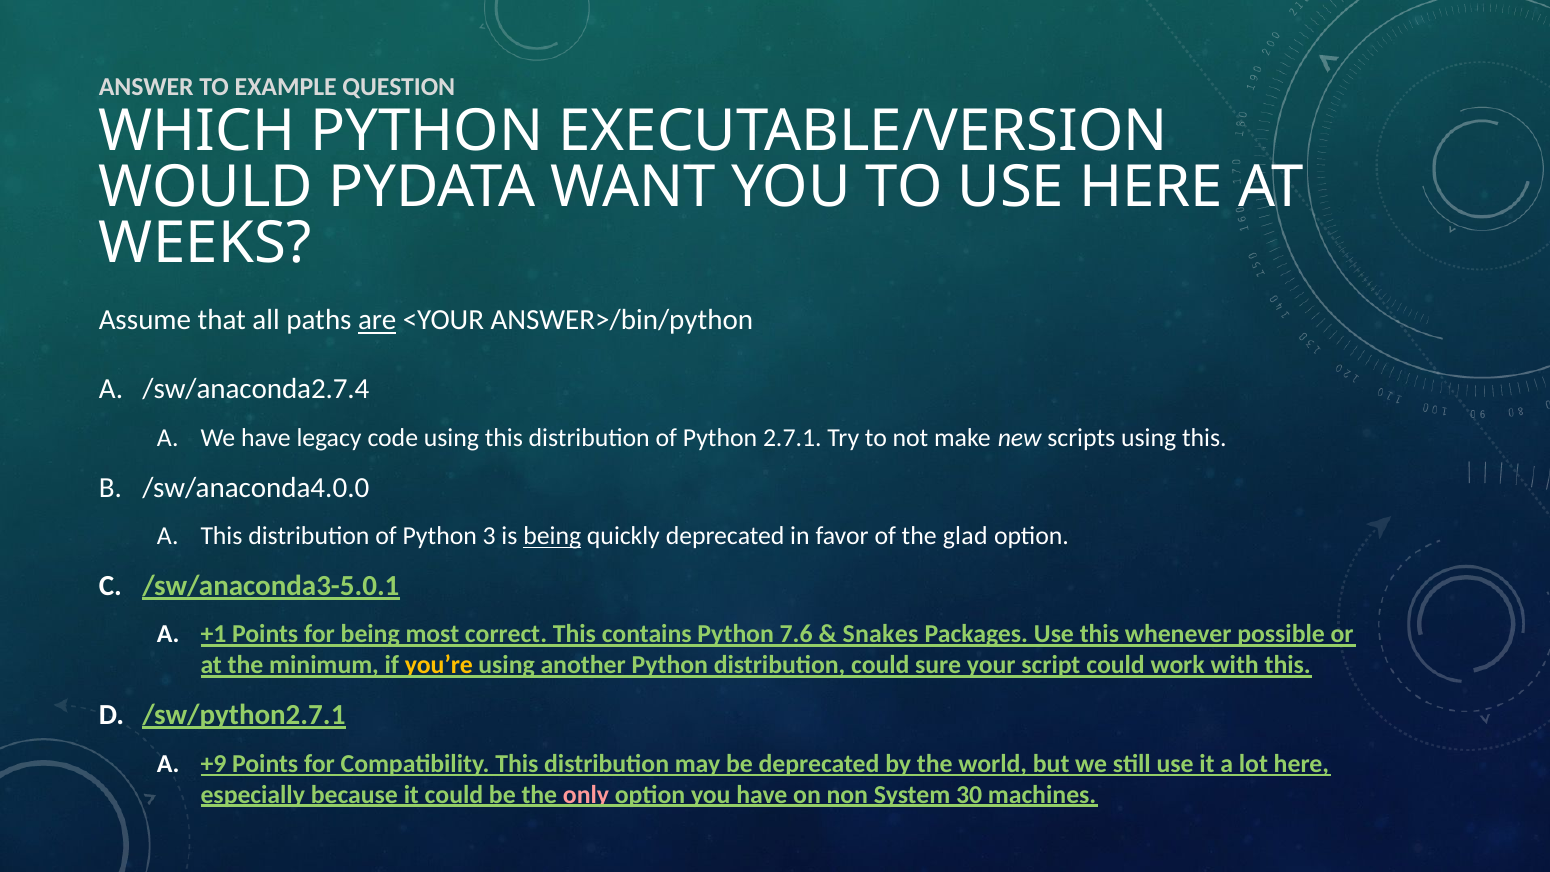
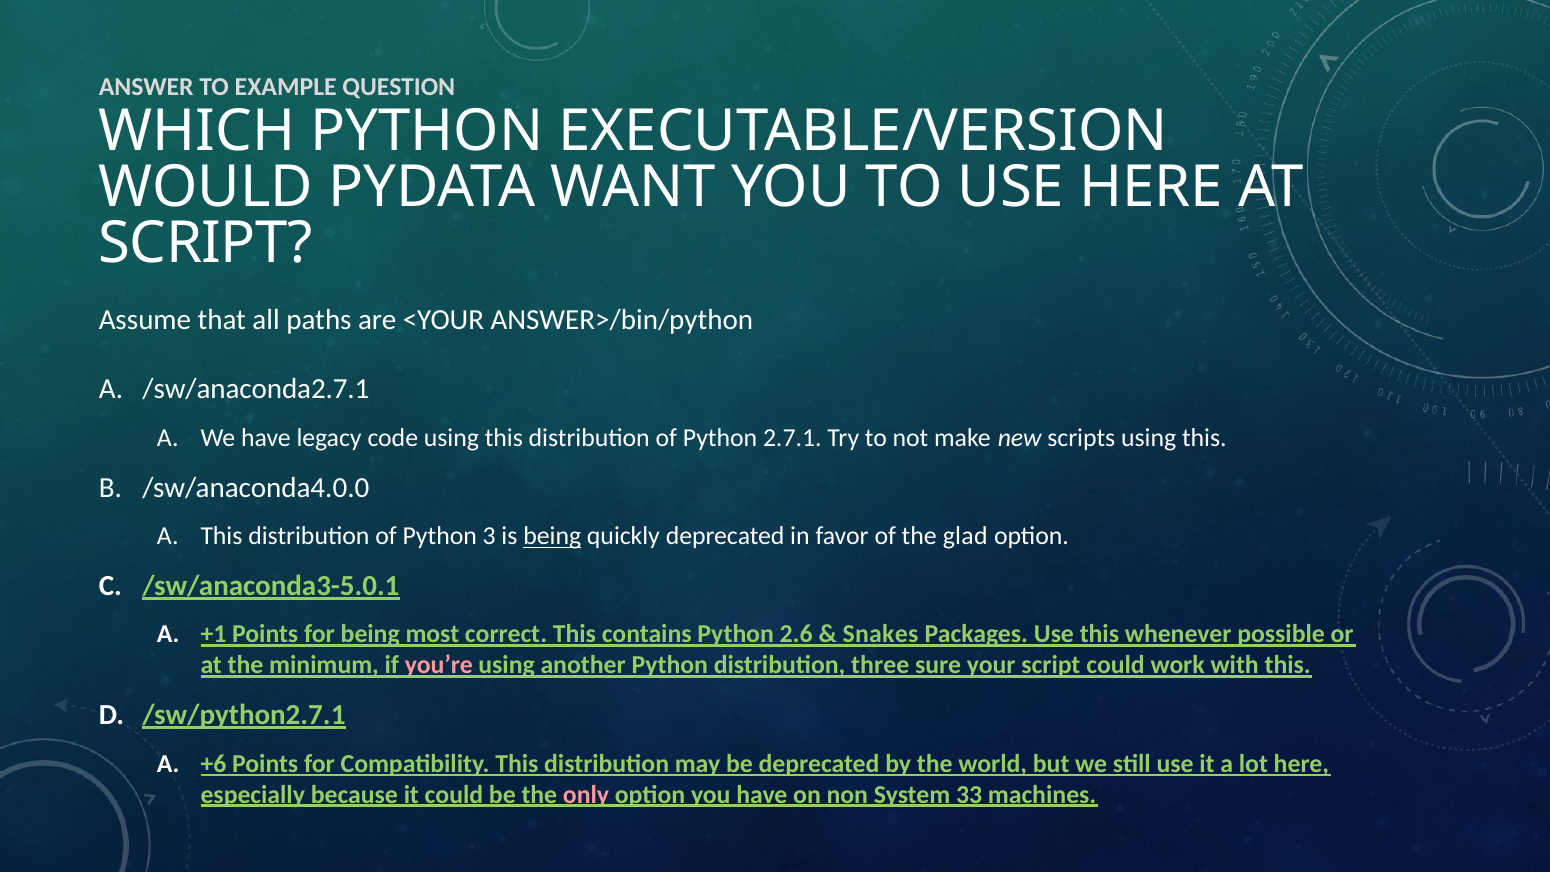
WEEKS at (205, 243): WEEKS -> SCRIPT
are underline: present -> none
/sw/anaconda2.7.4: /sw/anaconda2.7.4 -> /sw/anaconda2.7.1
7.6: 7.6 -> 2.6
you’re colour: yellow -> pink
distribution could: could -> three
+9: +9 -> +6
30: 30 -> 33
